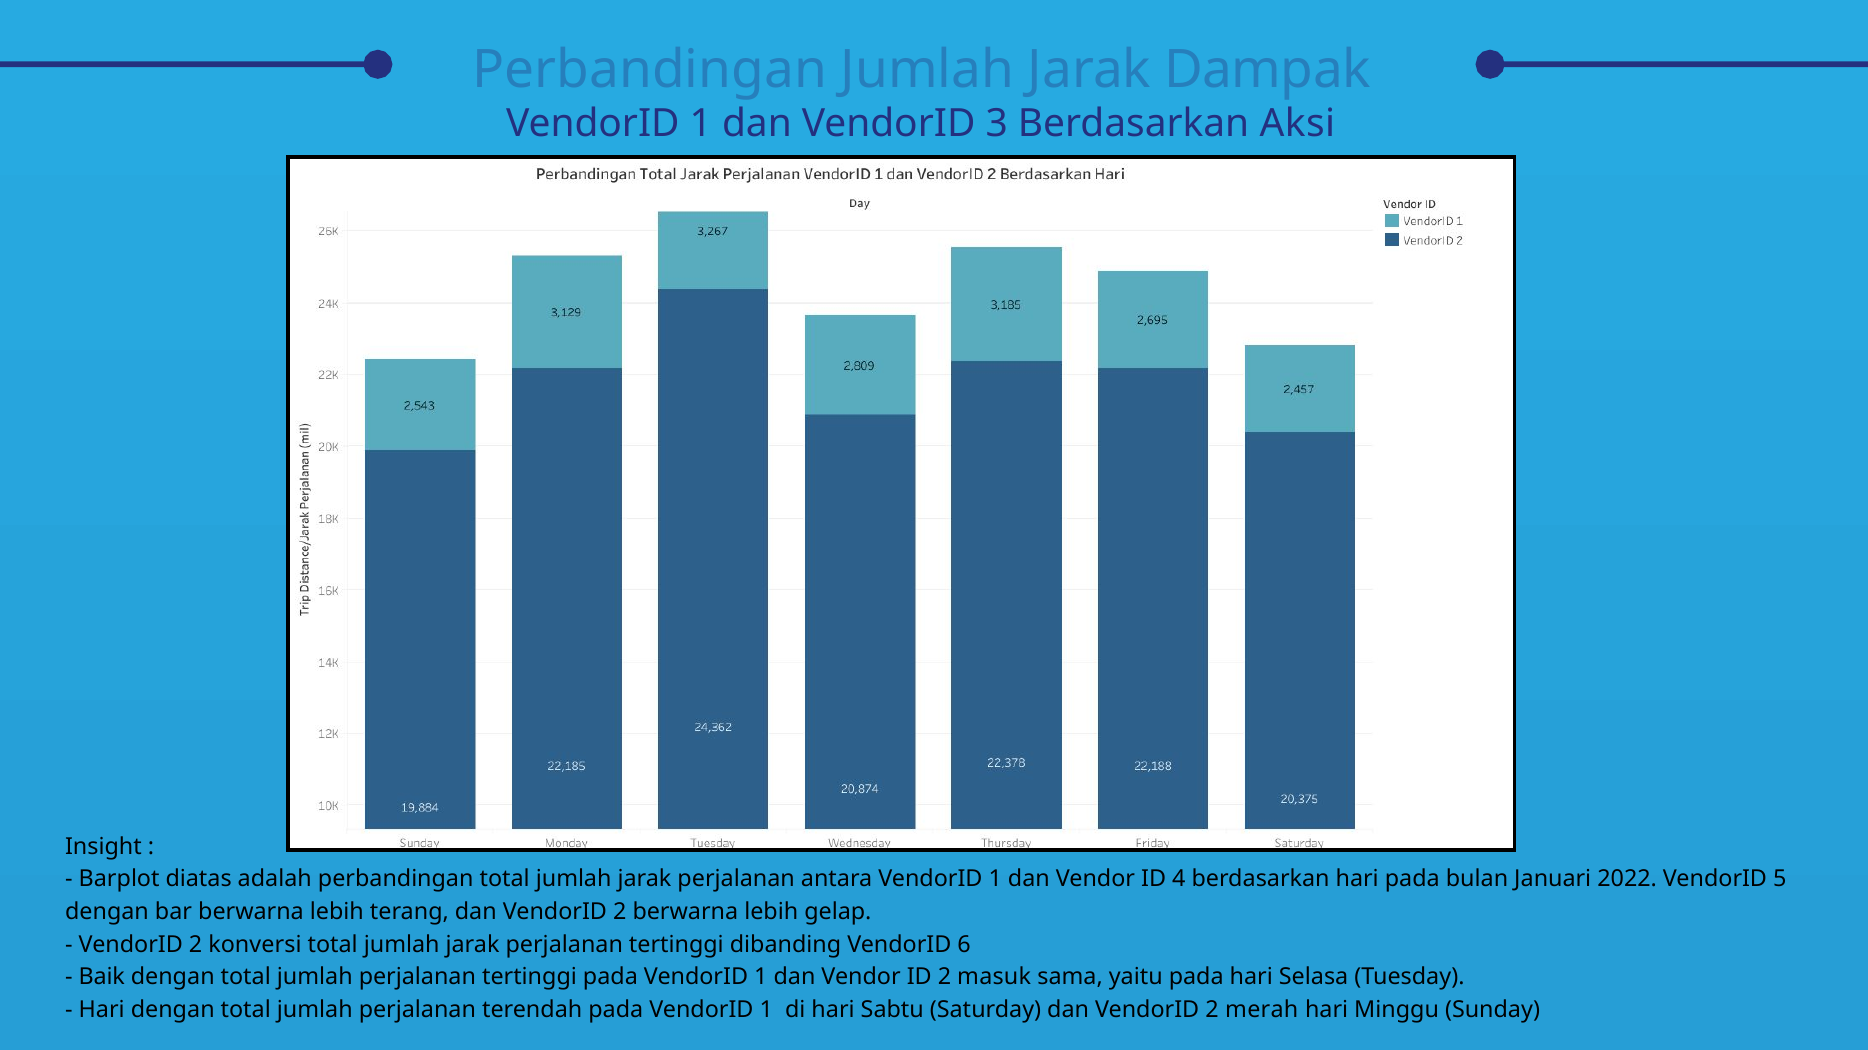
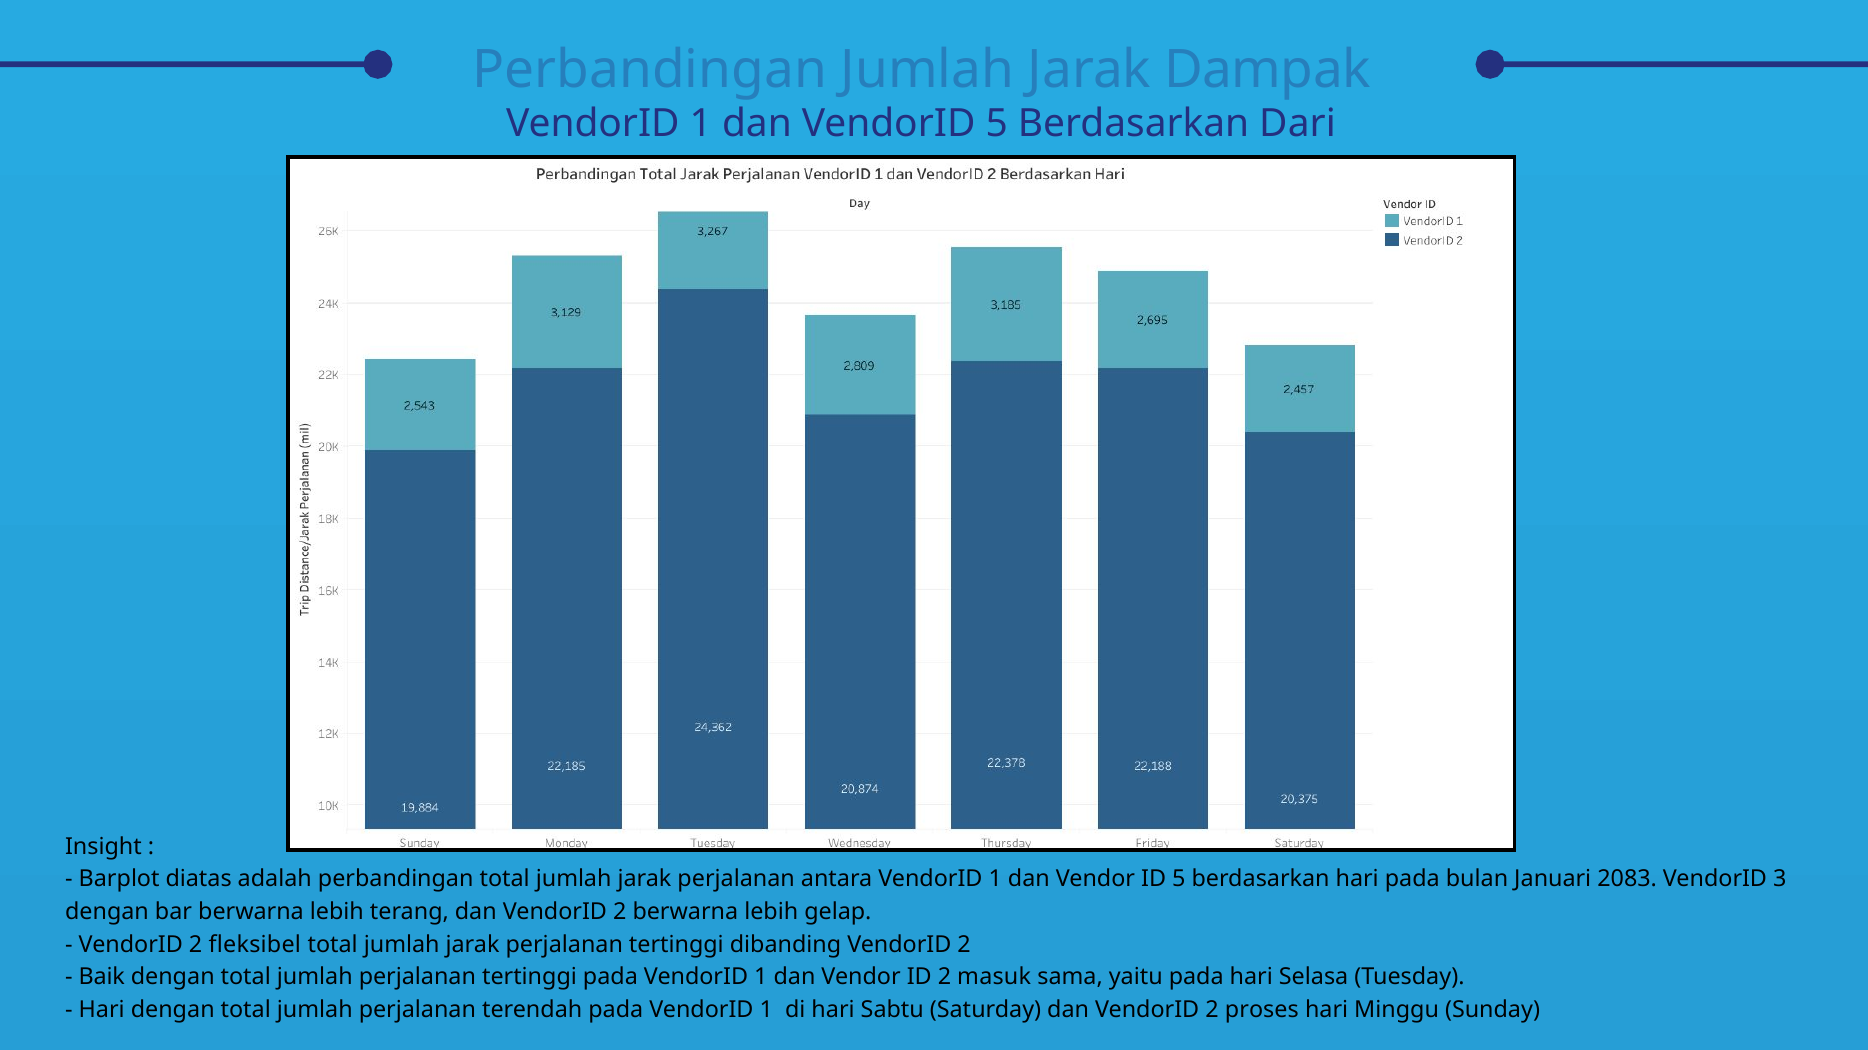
VendorID 3: 3 -> 5
Aksi: Aksi -> Dari
ID 4: 4 -> 5
2022: 2022 -> 2083
5: 5 -> 3
konversi: konversi -> fleksibel
dibanding VendorID 6: 6 -> 2
merah: merah -> proses
